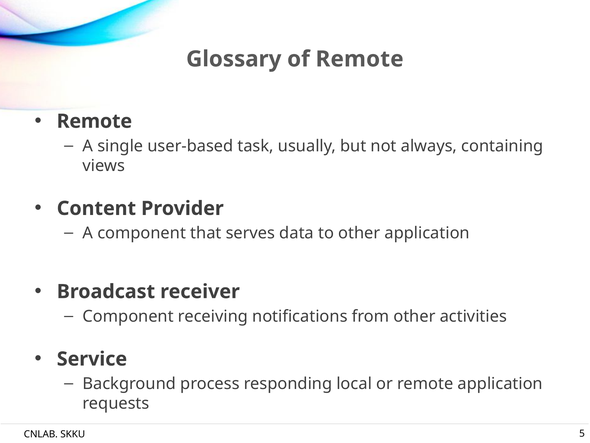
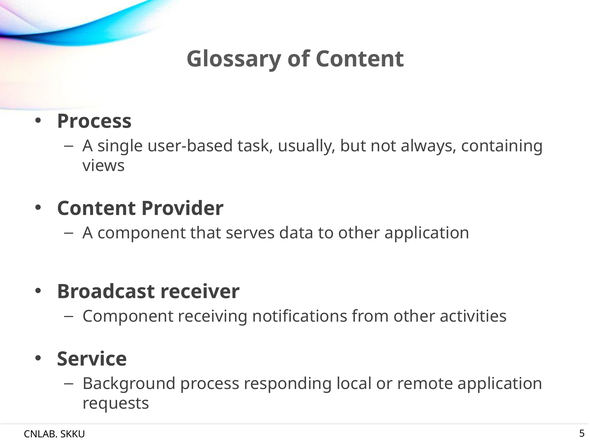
of Remote: Remote -> Content
Remote at (94, 121): Remote -> Process
